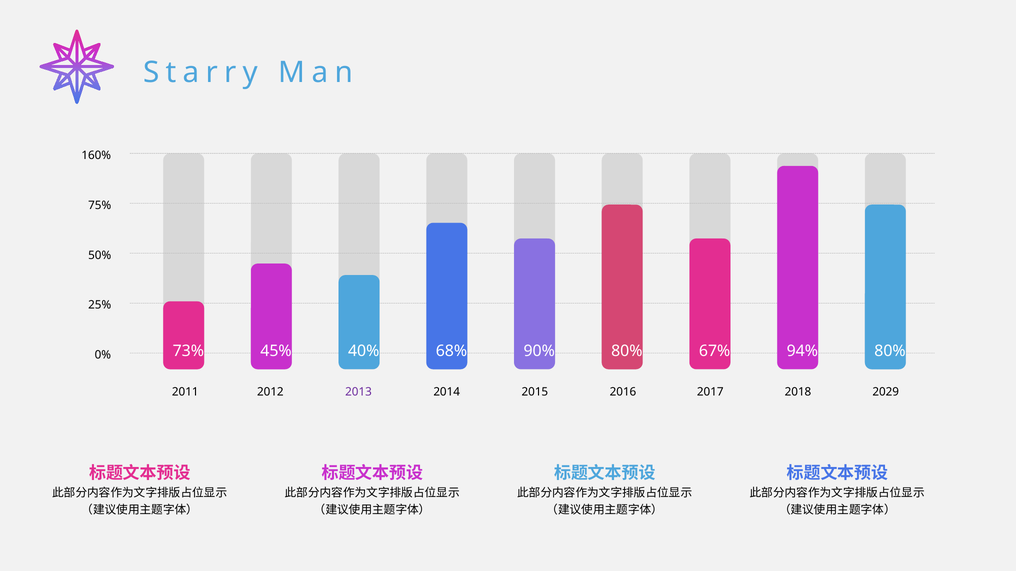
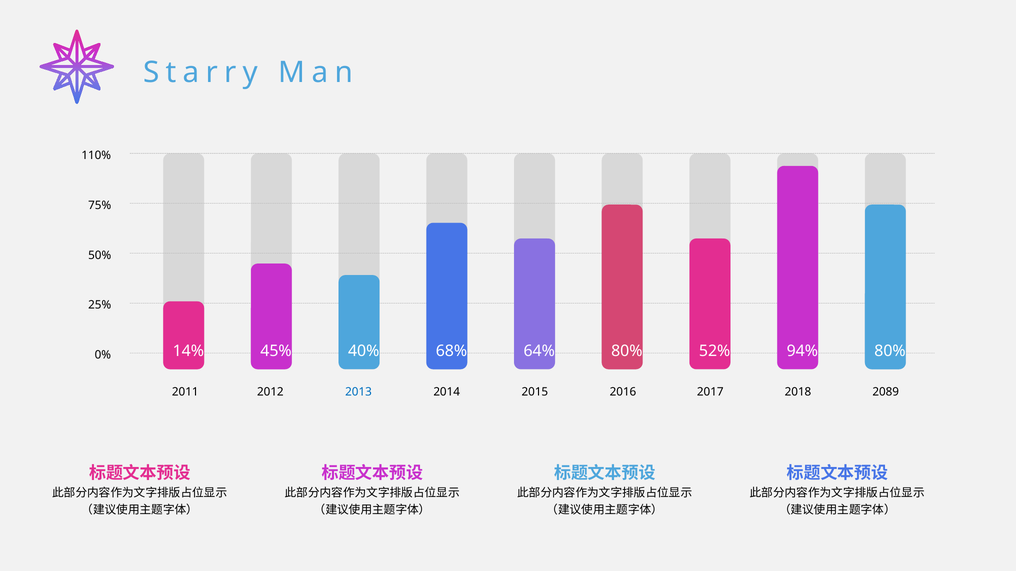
160%: 160% -> 110%
73%: 73% -> 14%
90%: 90% -> 64%
67%: 67% -> 52%
2013 colour: purple -> blue
2029: 2029 -> 2089
